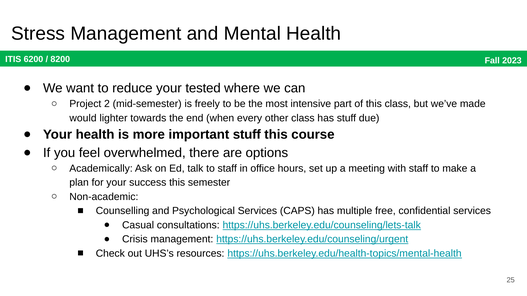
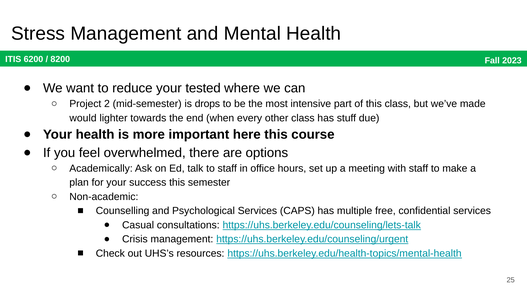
freely: freely -> drops
important stuff: stuff -> here
